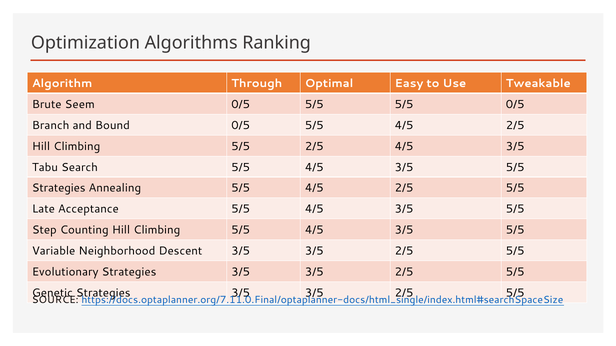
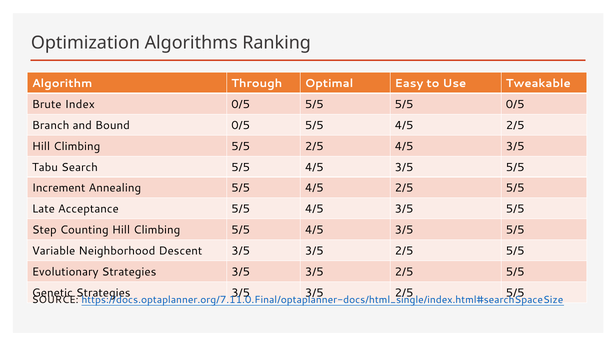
Seem: Seem -> Index
Strategies at (59, 188): Strategies -> Increment
